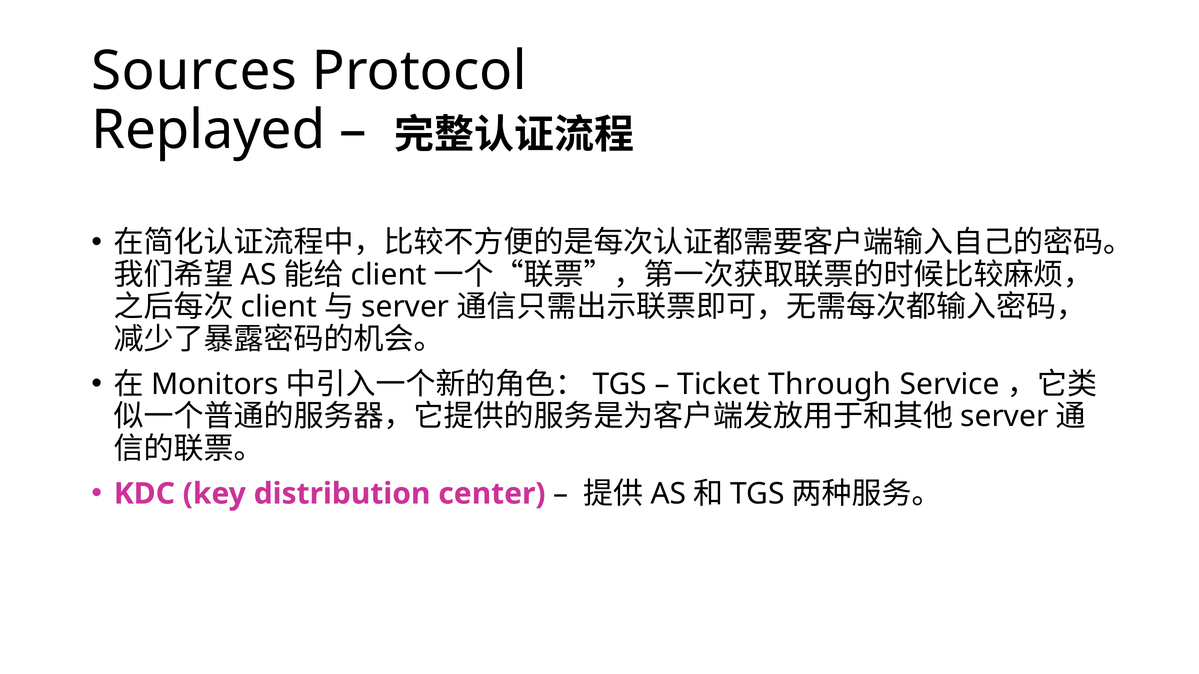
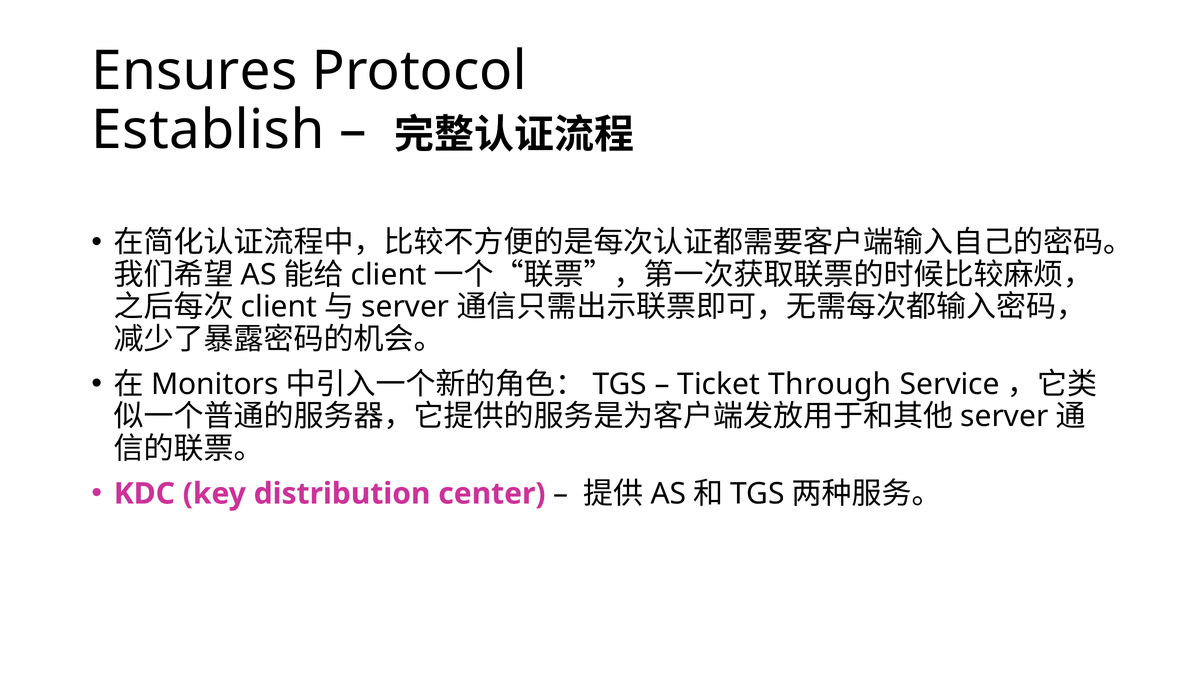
Sources: Sources -> Ensures
Replayed: Replayed -> Establish
